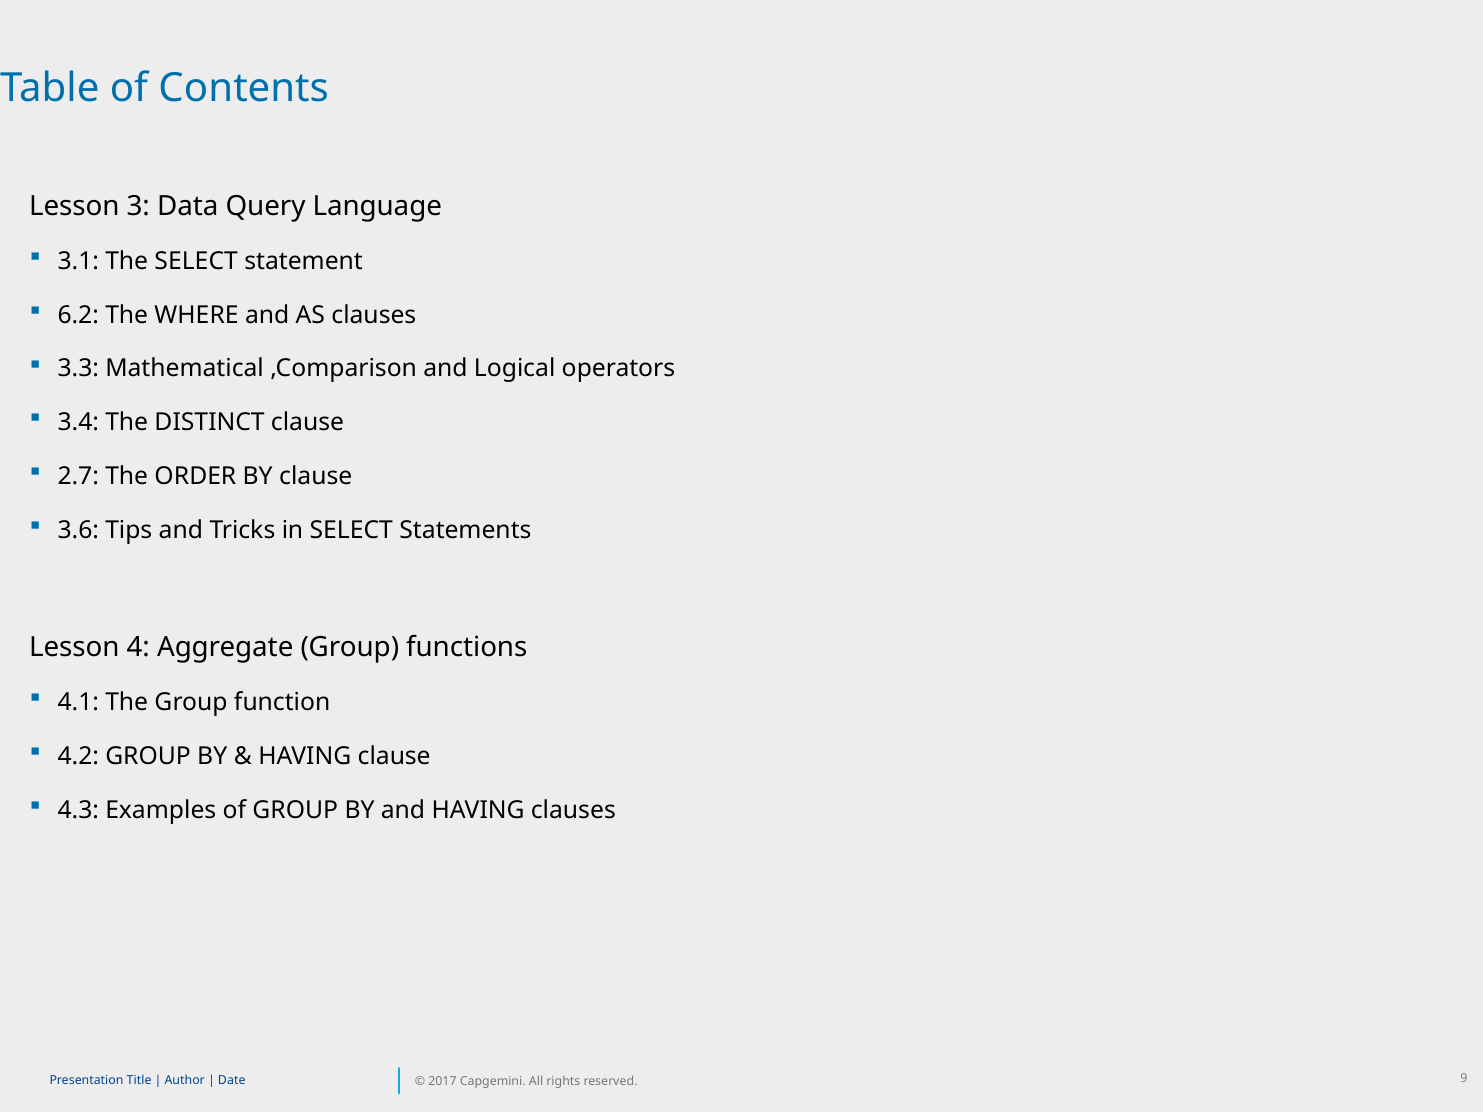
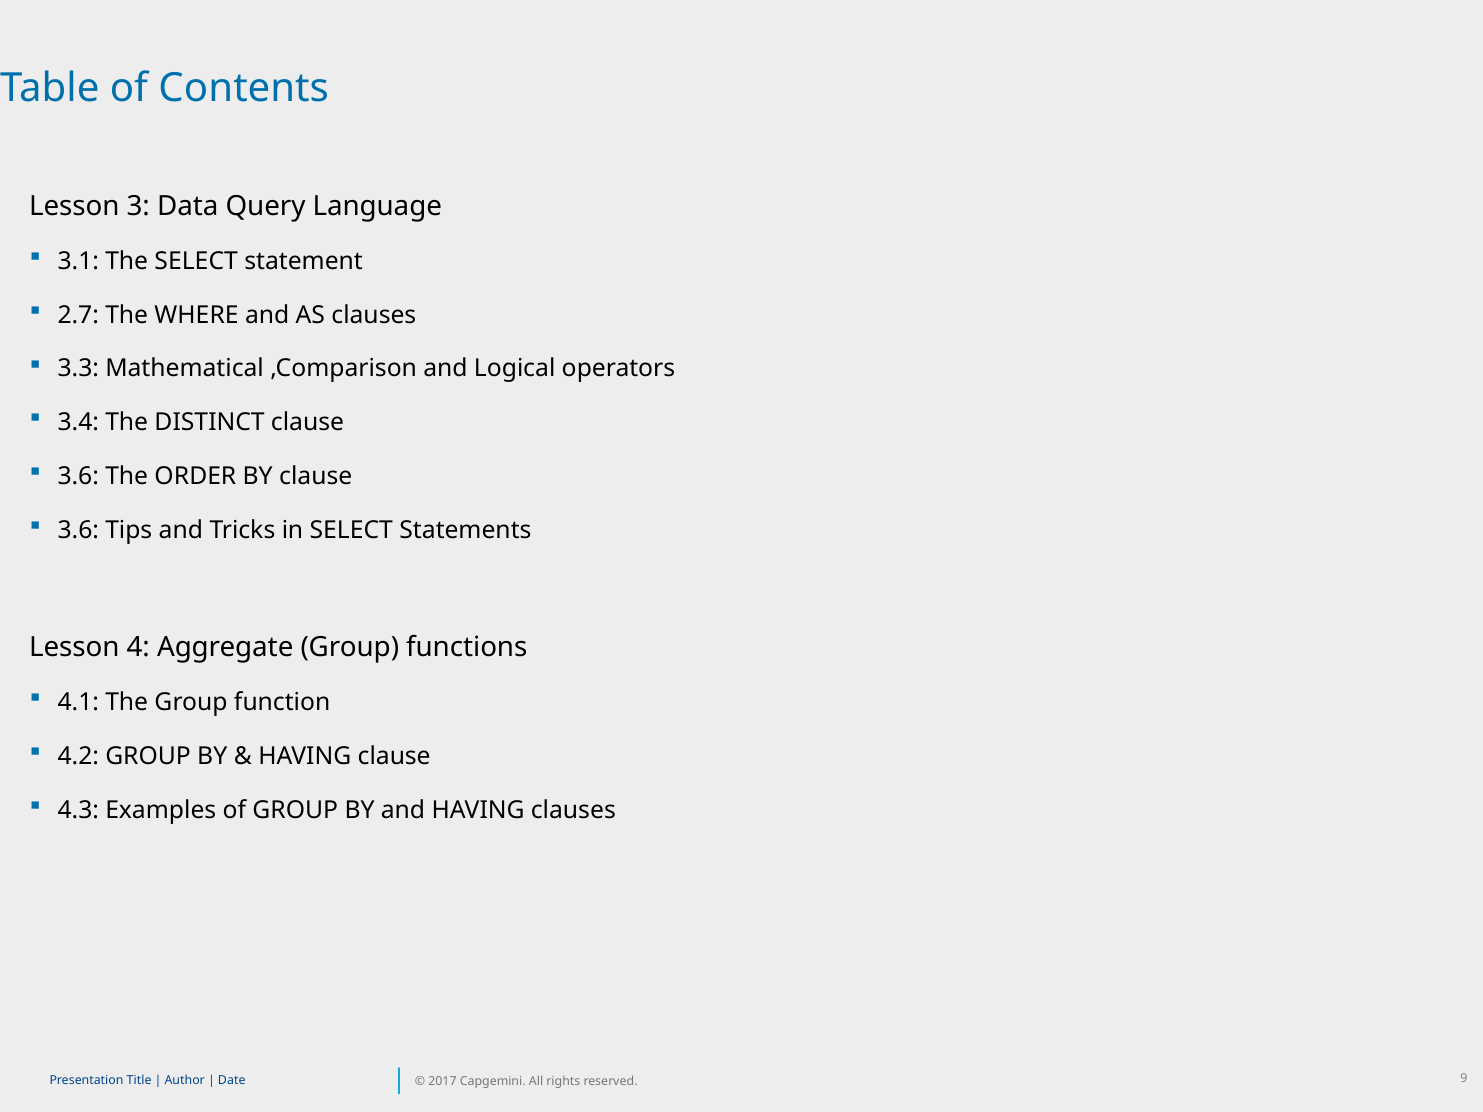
6.2: 6.2 -> 2.7
2.7 at (78, 476): 2.7 -> 3.6
